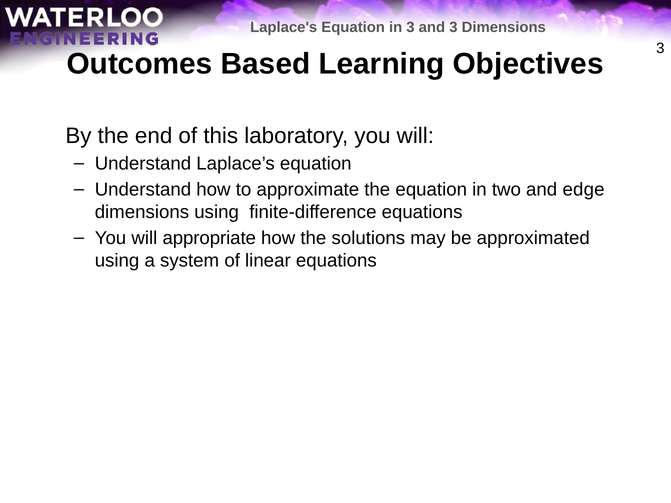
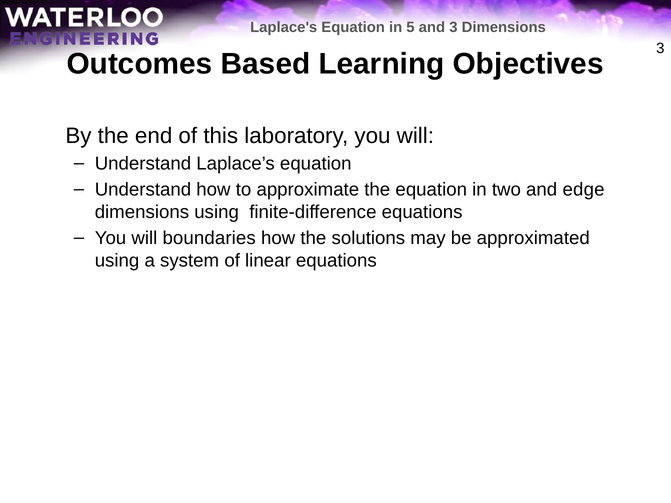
in 3: 3 -> 5
appropriate: appropriate -> boundaries
